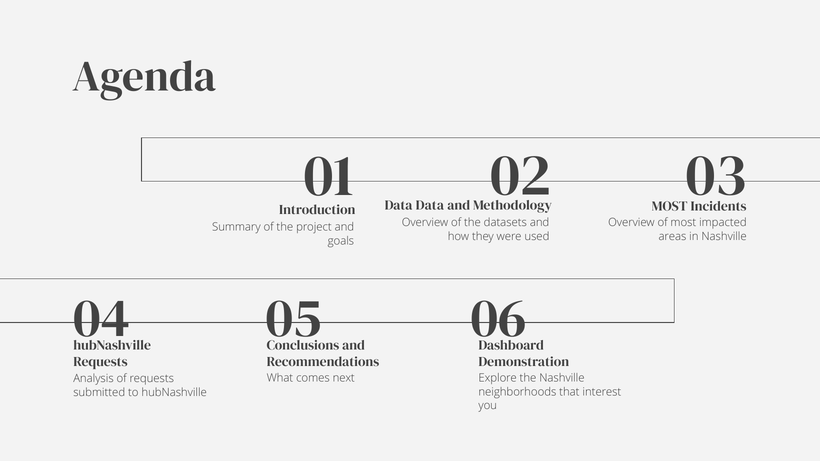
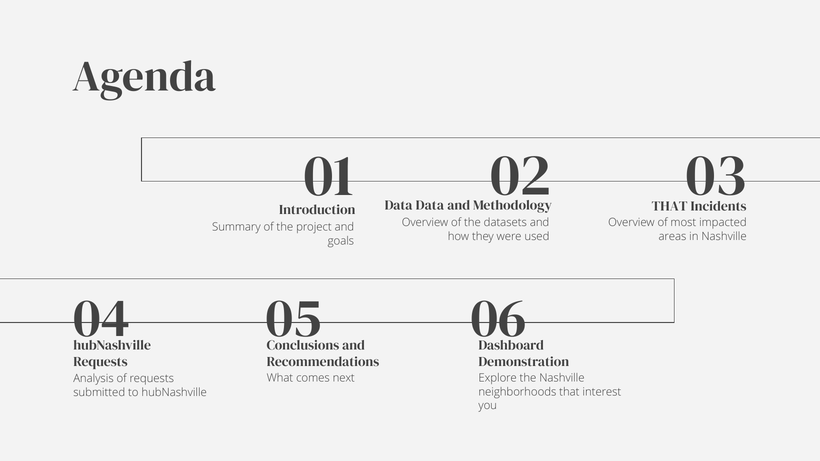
MOST at (670, 206): MOST -> THAT
